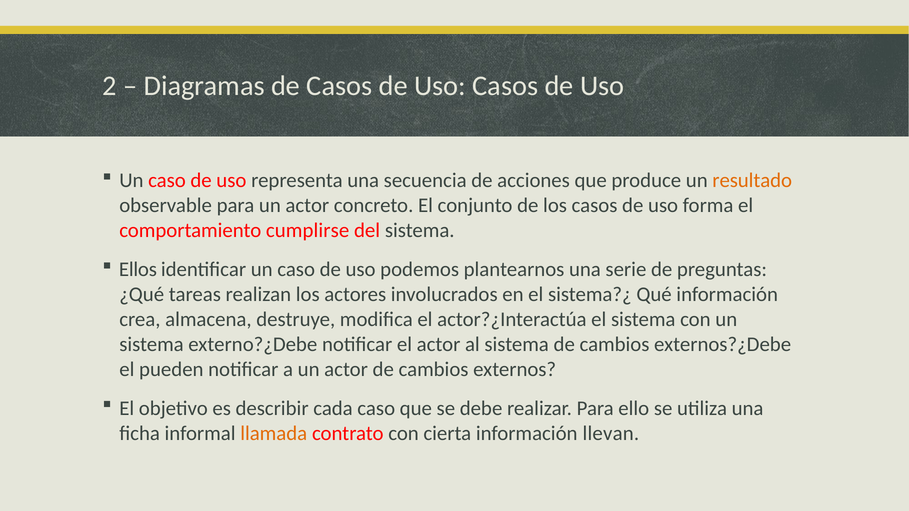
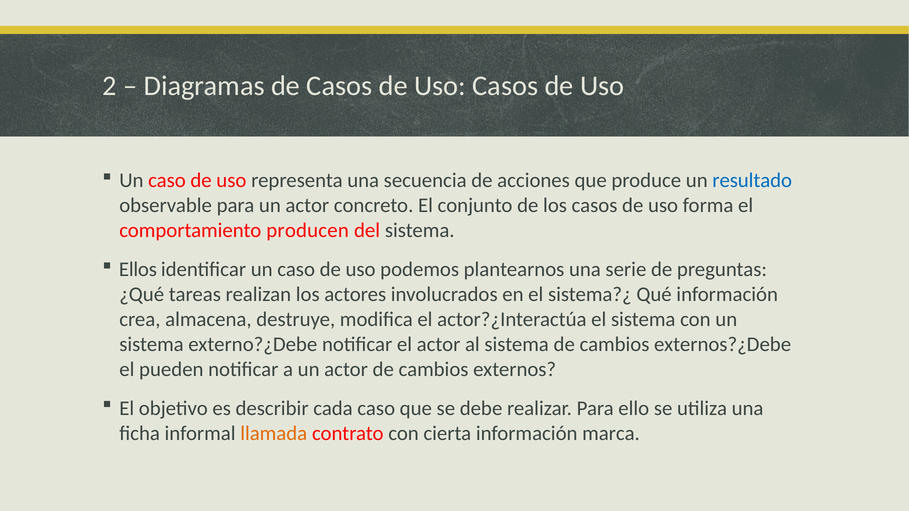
resultado colour: orange -> blue
cumplirse: cumplirse -> producen
llevan: llevan -> marca
